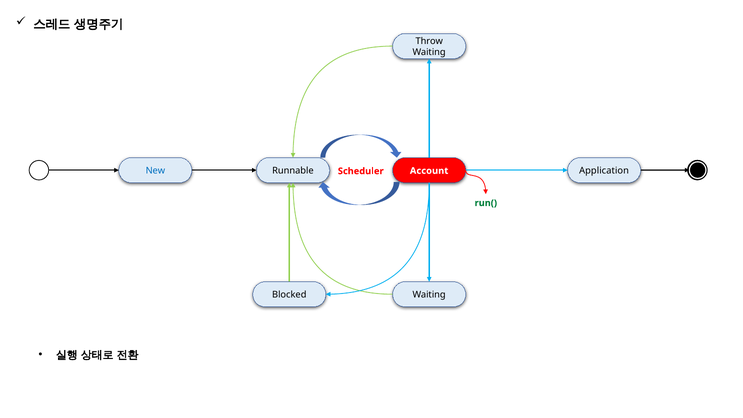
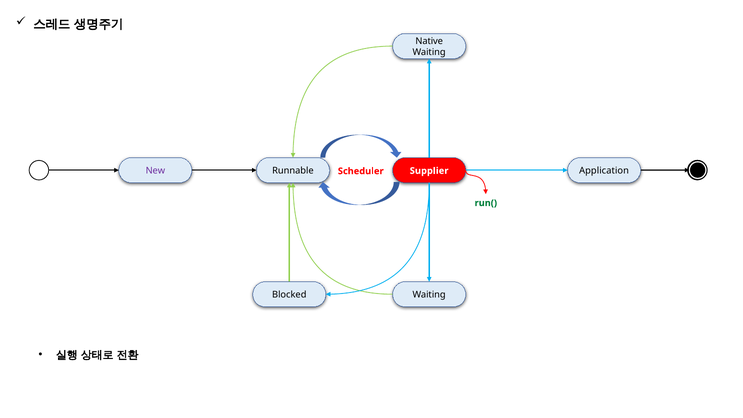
Throw: Throw -> Native
New colour: blue -> purple
Account: Account -> Supplier
